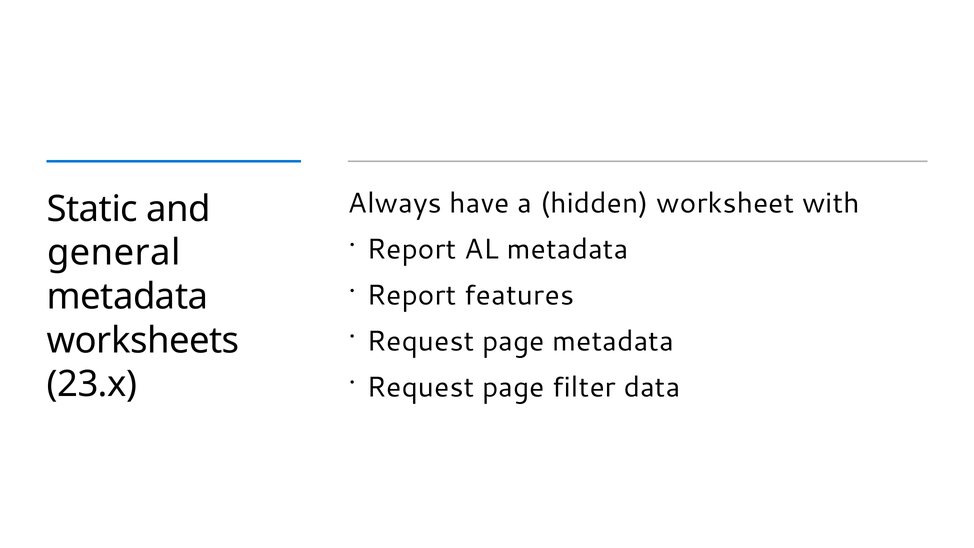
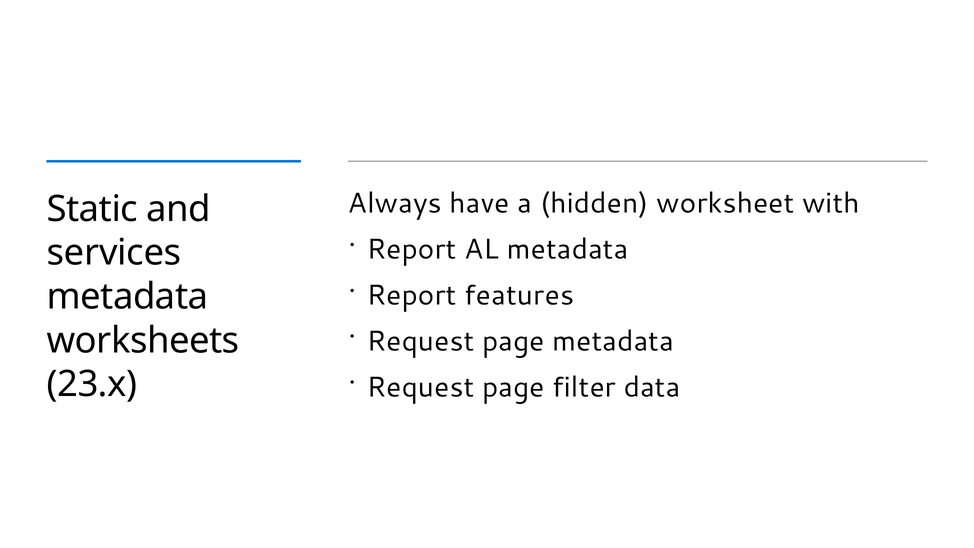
general: general -> services
